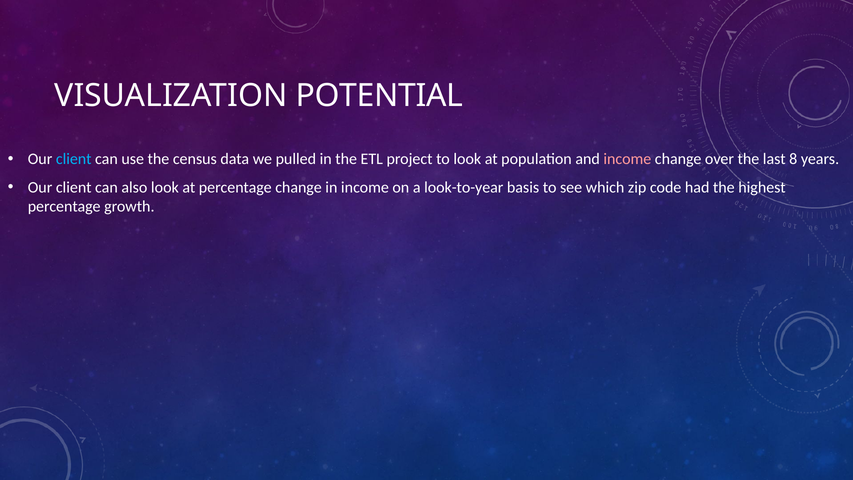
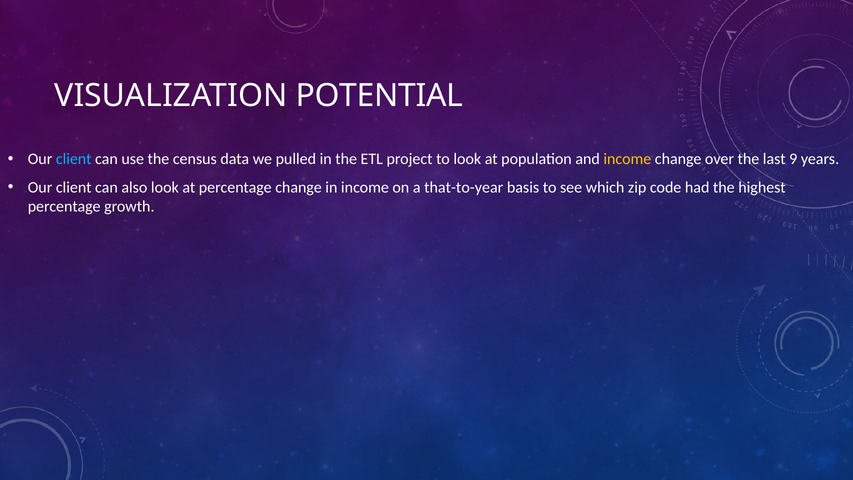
income at (627, 159) colour: pink -> yellow
8: 8 -> 9
look-to-year: look-to-year -> that-to-year
